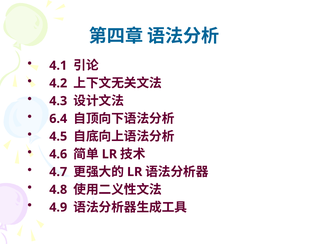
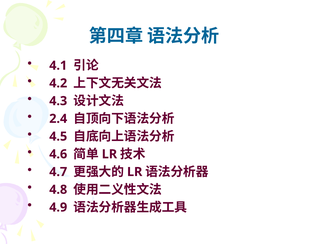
6.4: 6.4 -> 2.4
